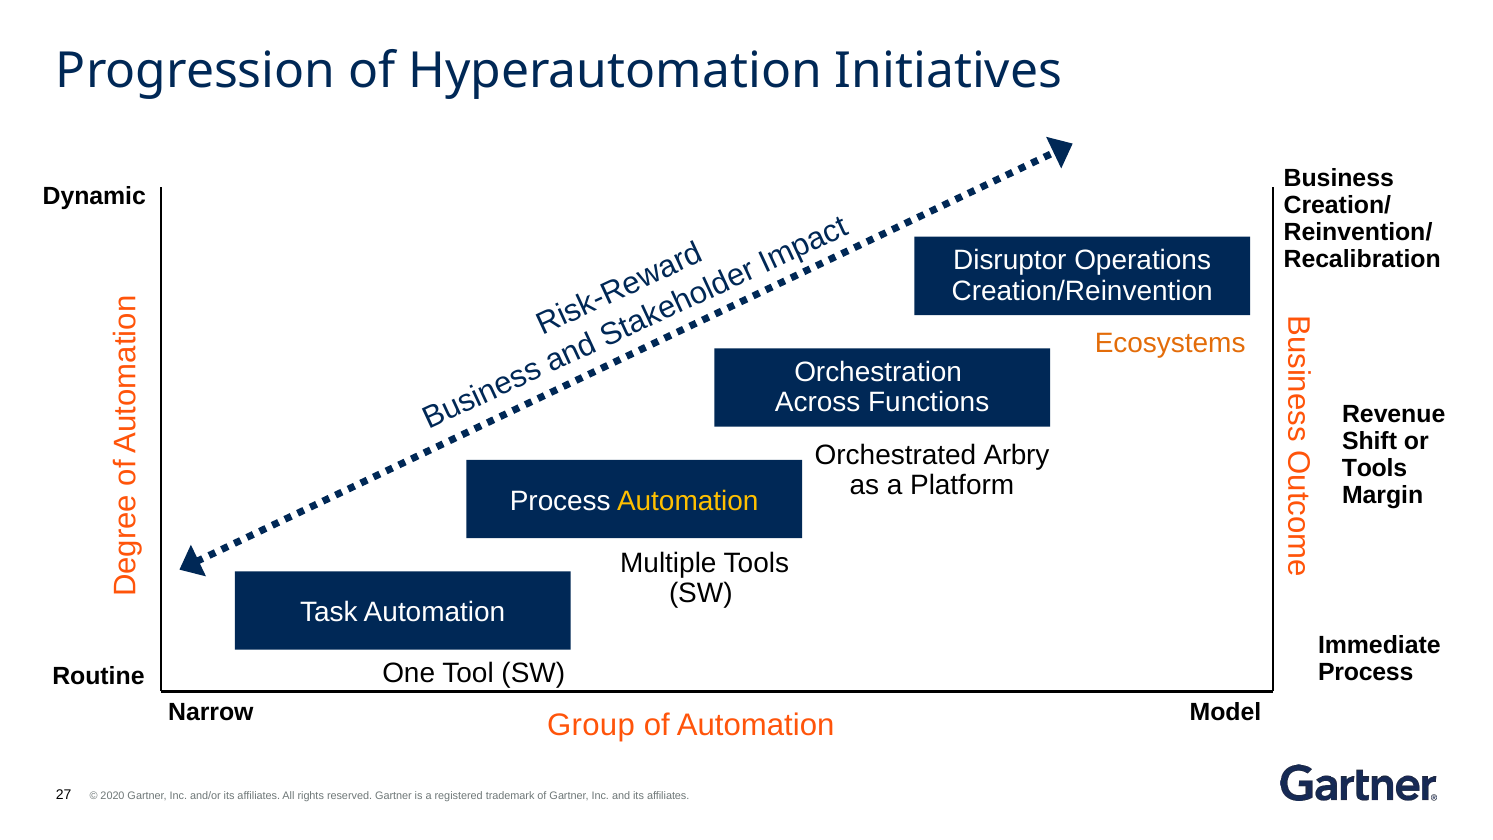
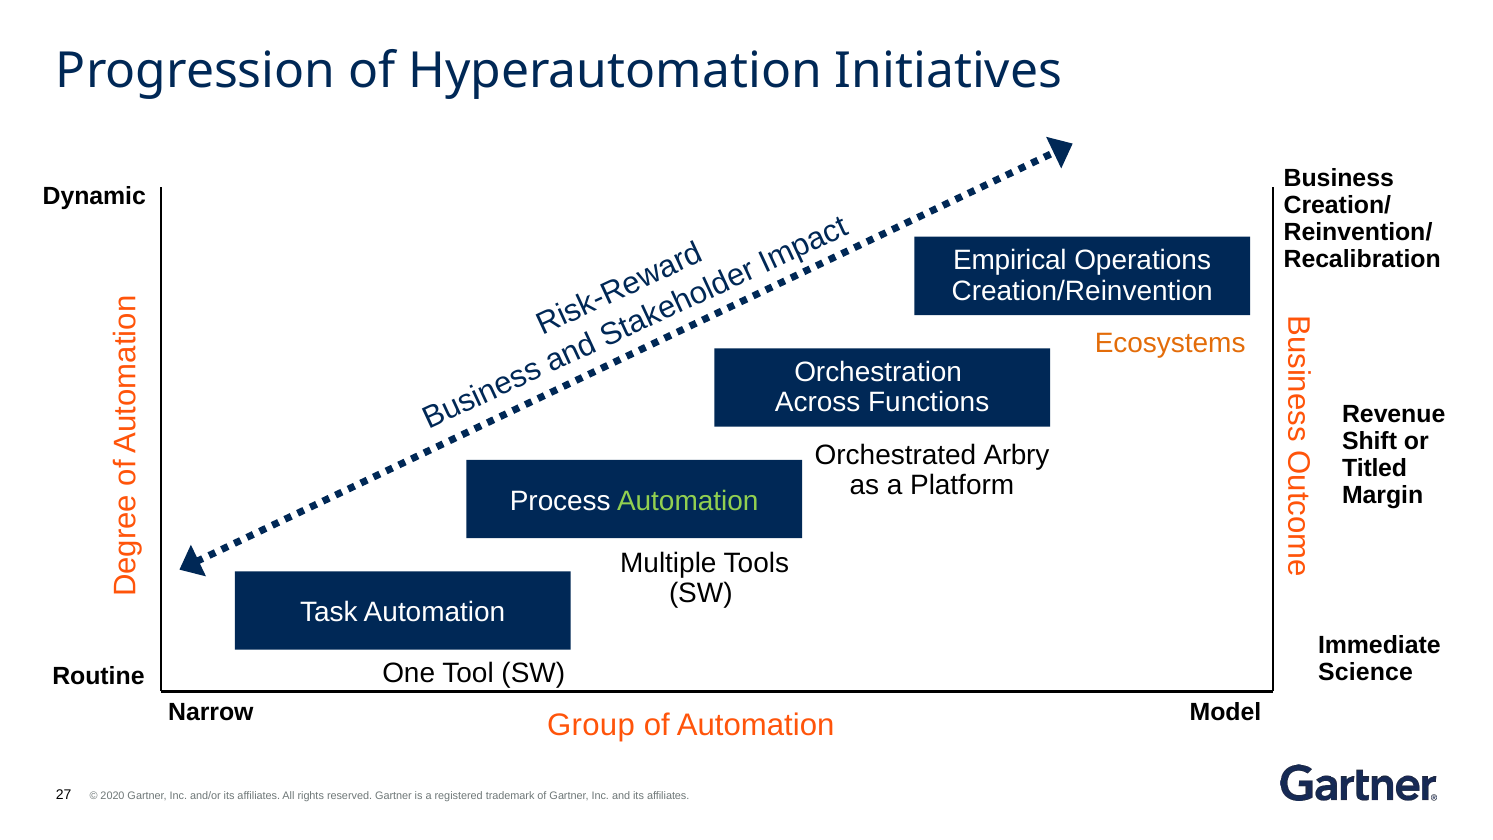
Disruptor: Disruptor -> Empirical
Tools at (1374, 468): Tools -> Titled
Automation at (688, 501) colour: yellow -> light green
Process at (1366, 672): Process -> Science
